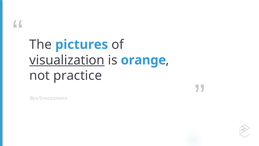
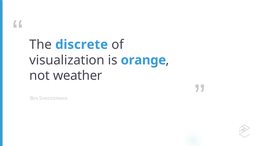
pictures: pictures -> discrete
visualization underline: present -> none
practice: practice -> weather
